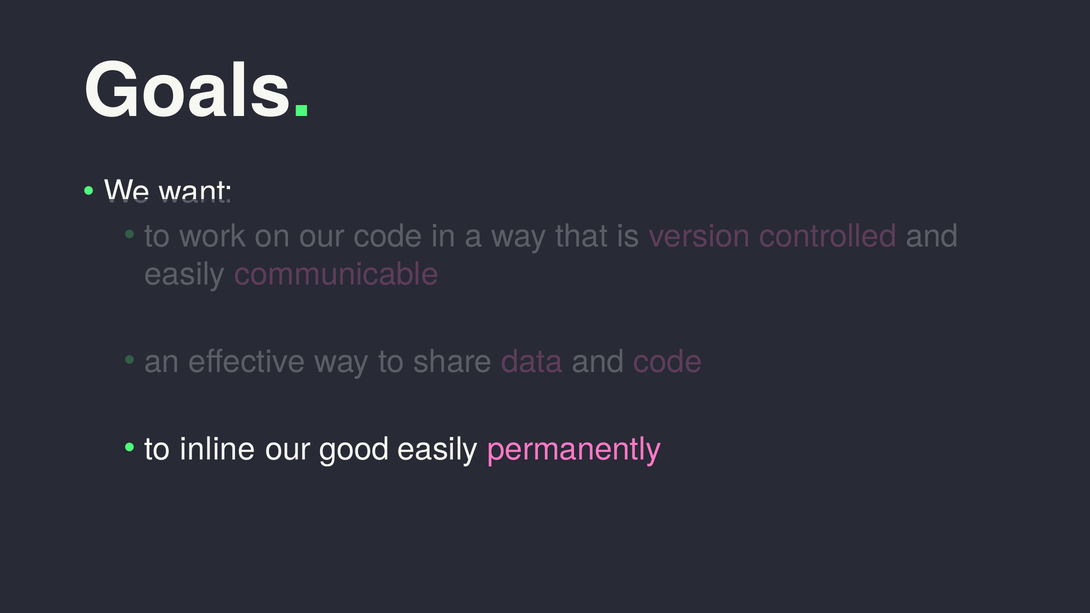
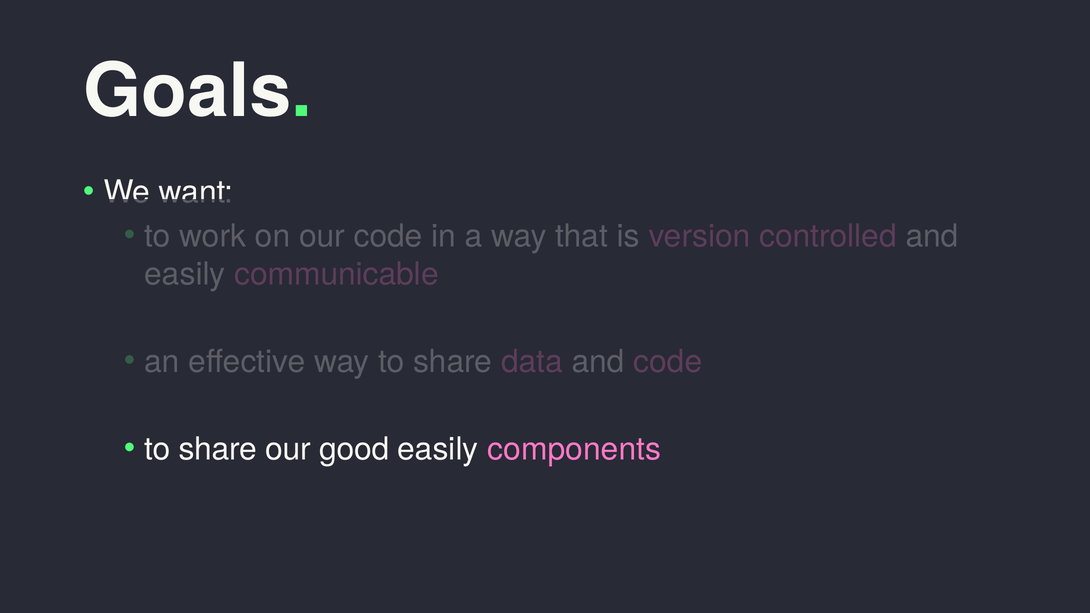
inline at (218, 449): inline -> share
permanently: permanently -> components
